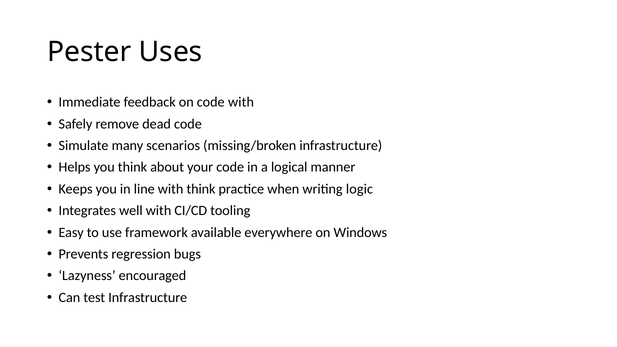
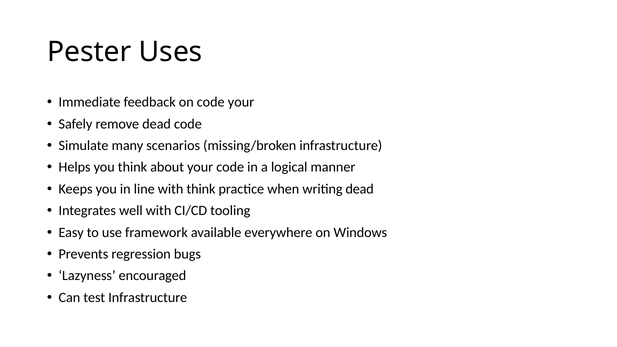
code with: with -> your
writing logic: logic -> dead
